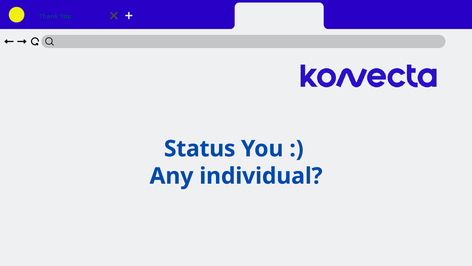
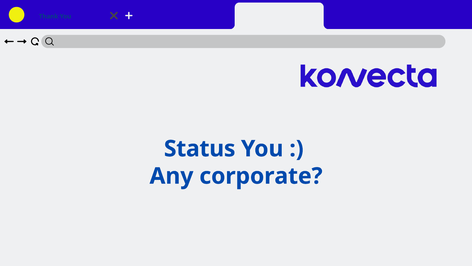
individual: individual -> corporate
